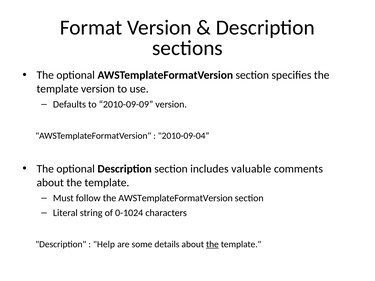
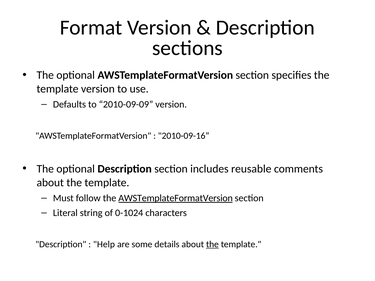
2010-09-04: 2010-09-04 -> 2010-09-16
valuable: valuable -> reusable
AWSTemplateFormatVersion at (176, 198) underline: none -> present
